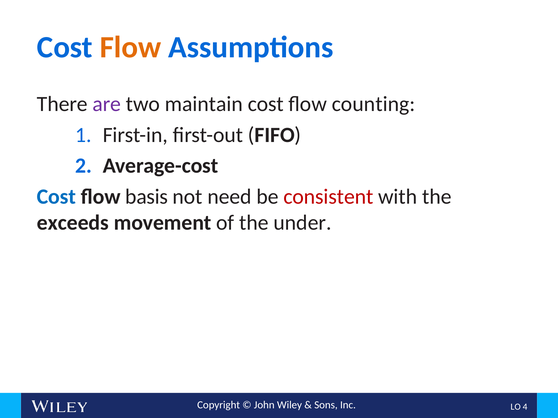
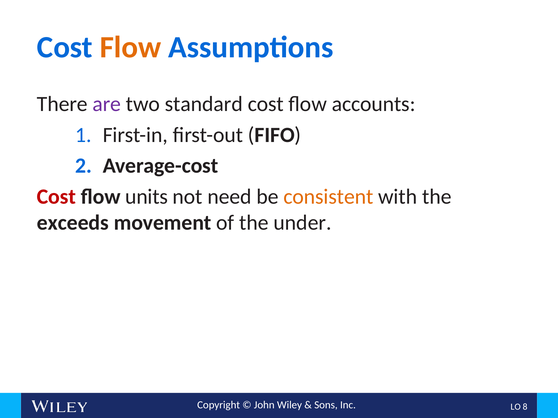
maintain: maintain -> standard
counting: counting -> accounts
Cost at (56, 197) colour: blue -> red
basis: basis -> units
consistent colour: red -> orange
4: 4 -> 8
